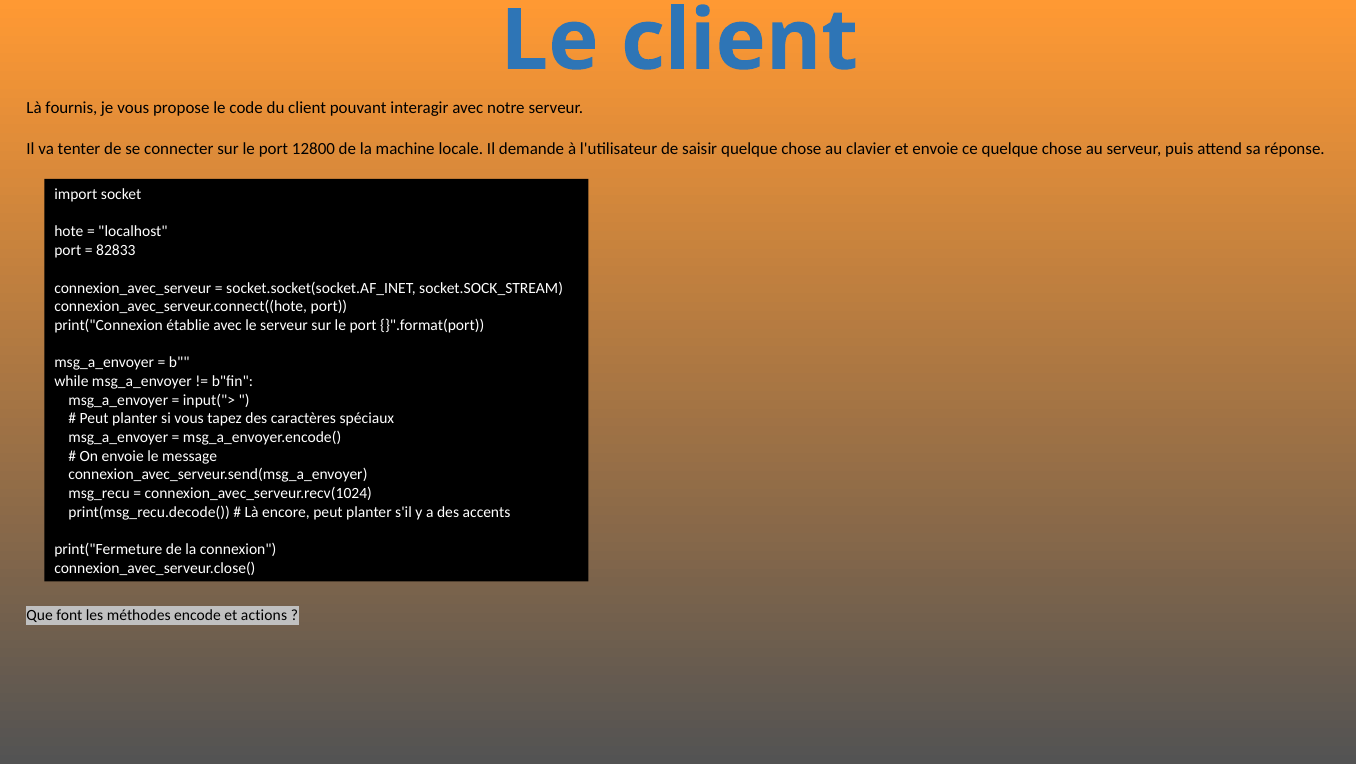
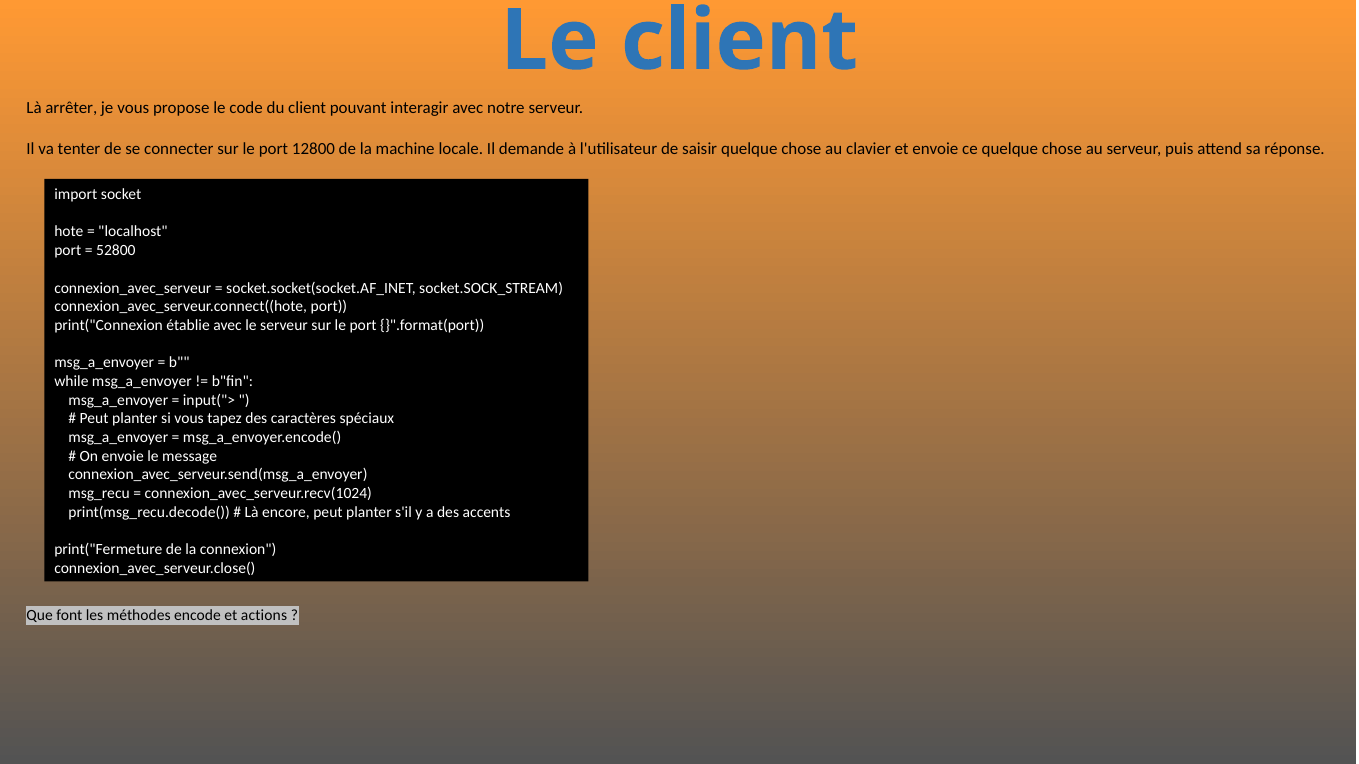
fournis: fournis -> arrêter
82833: 82833 -> 52800
